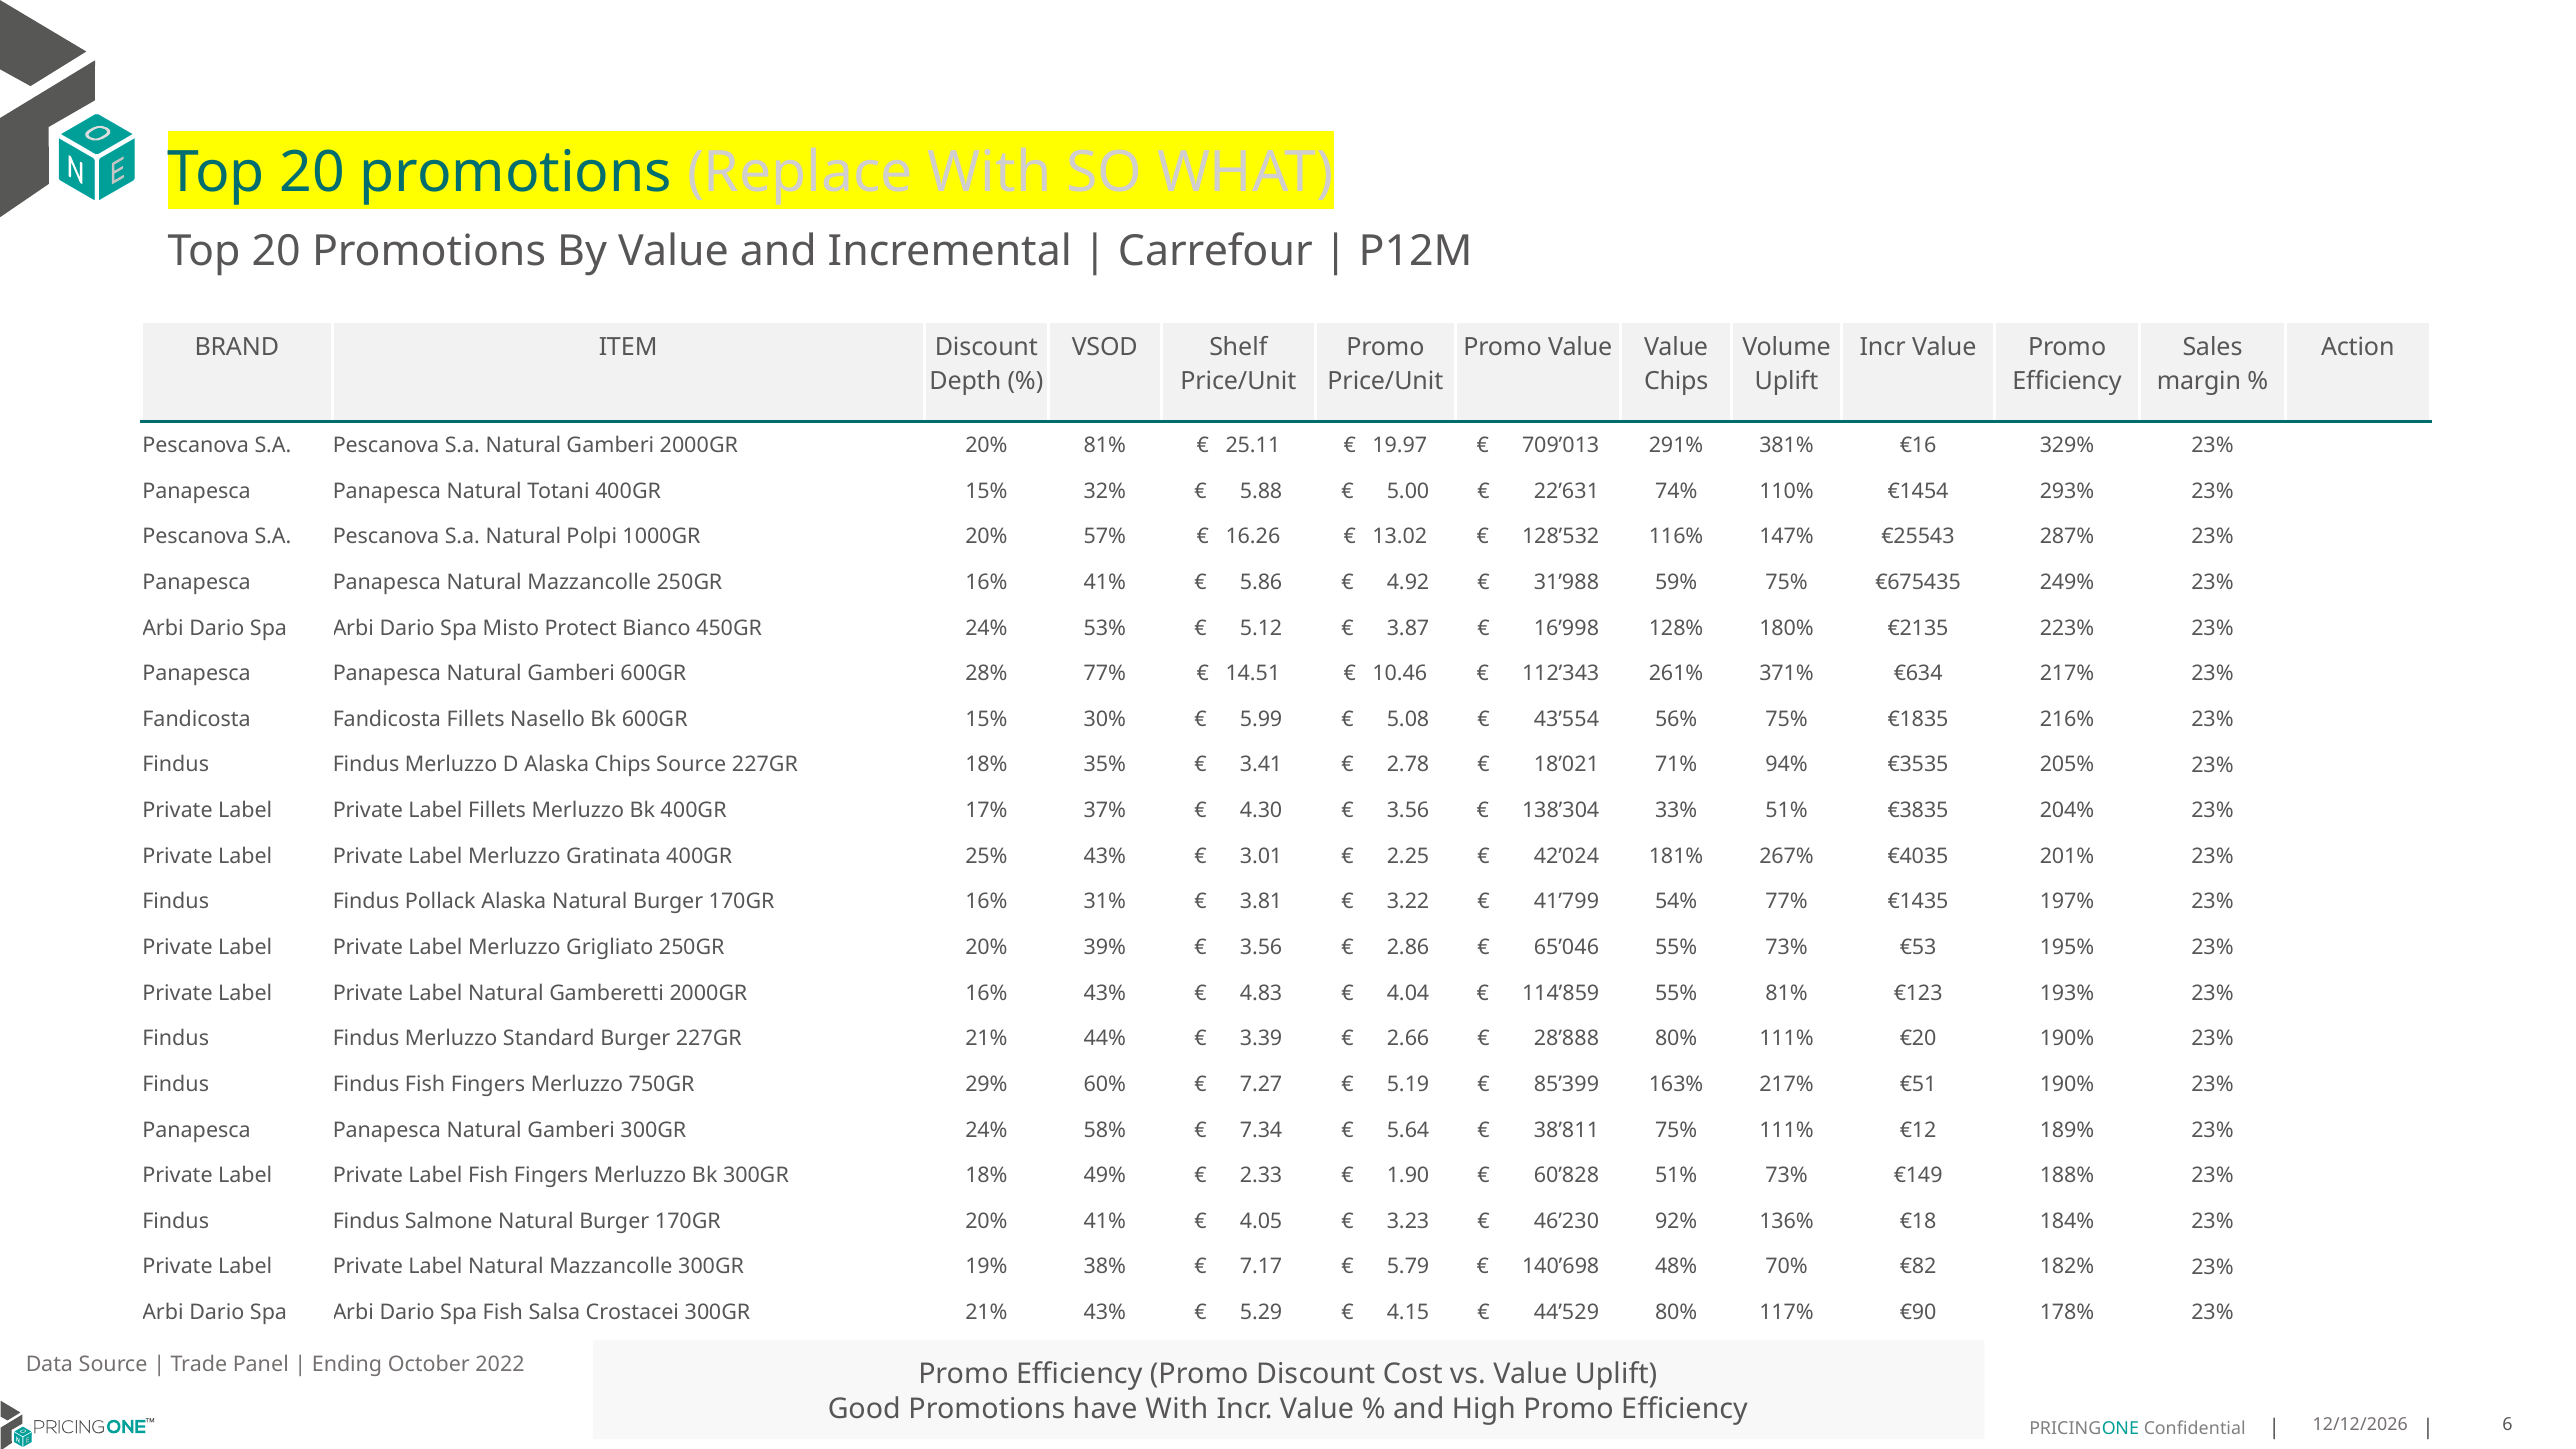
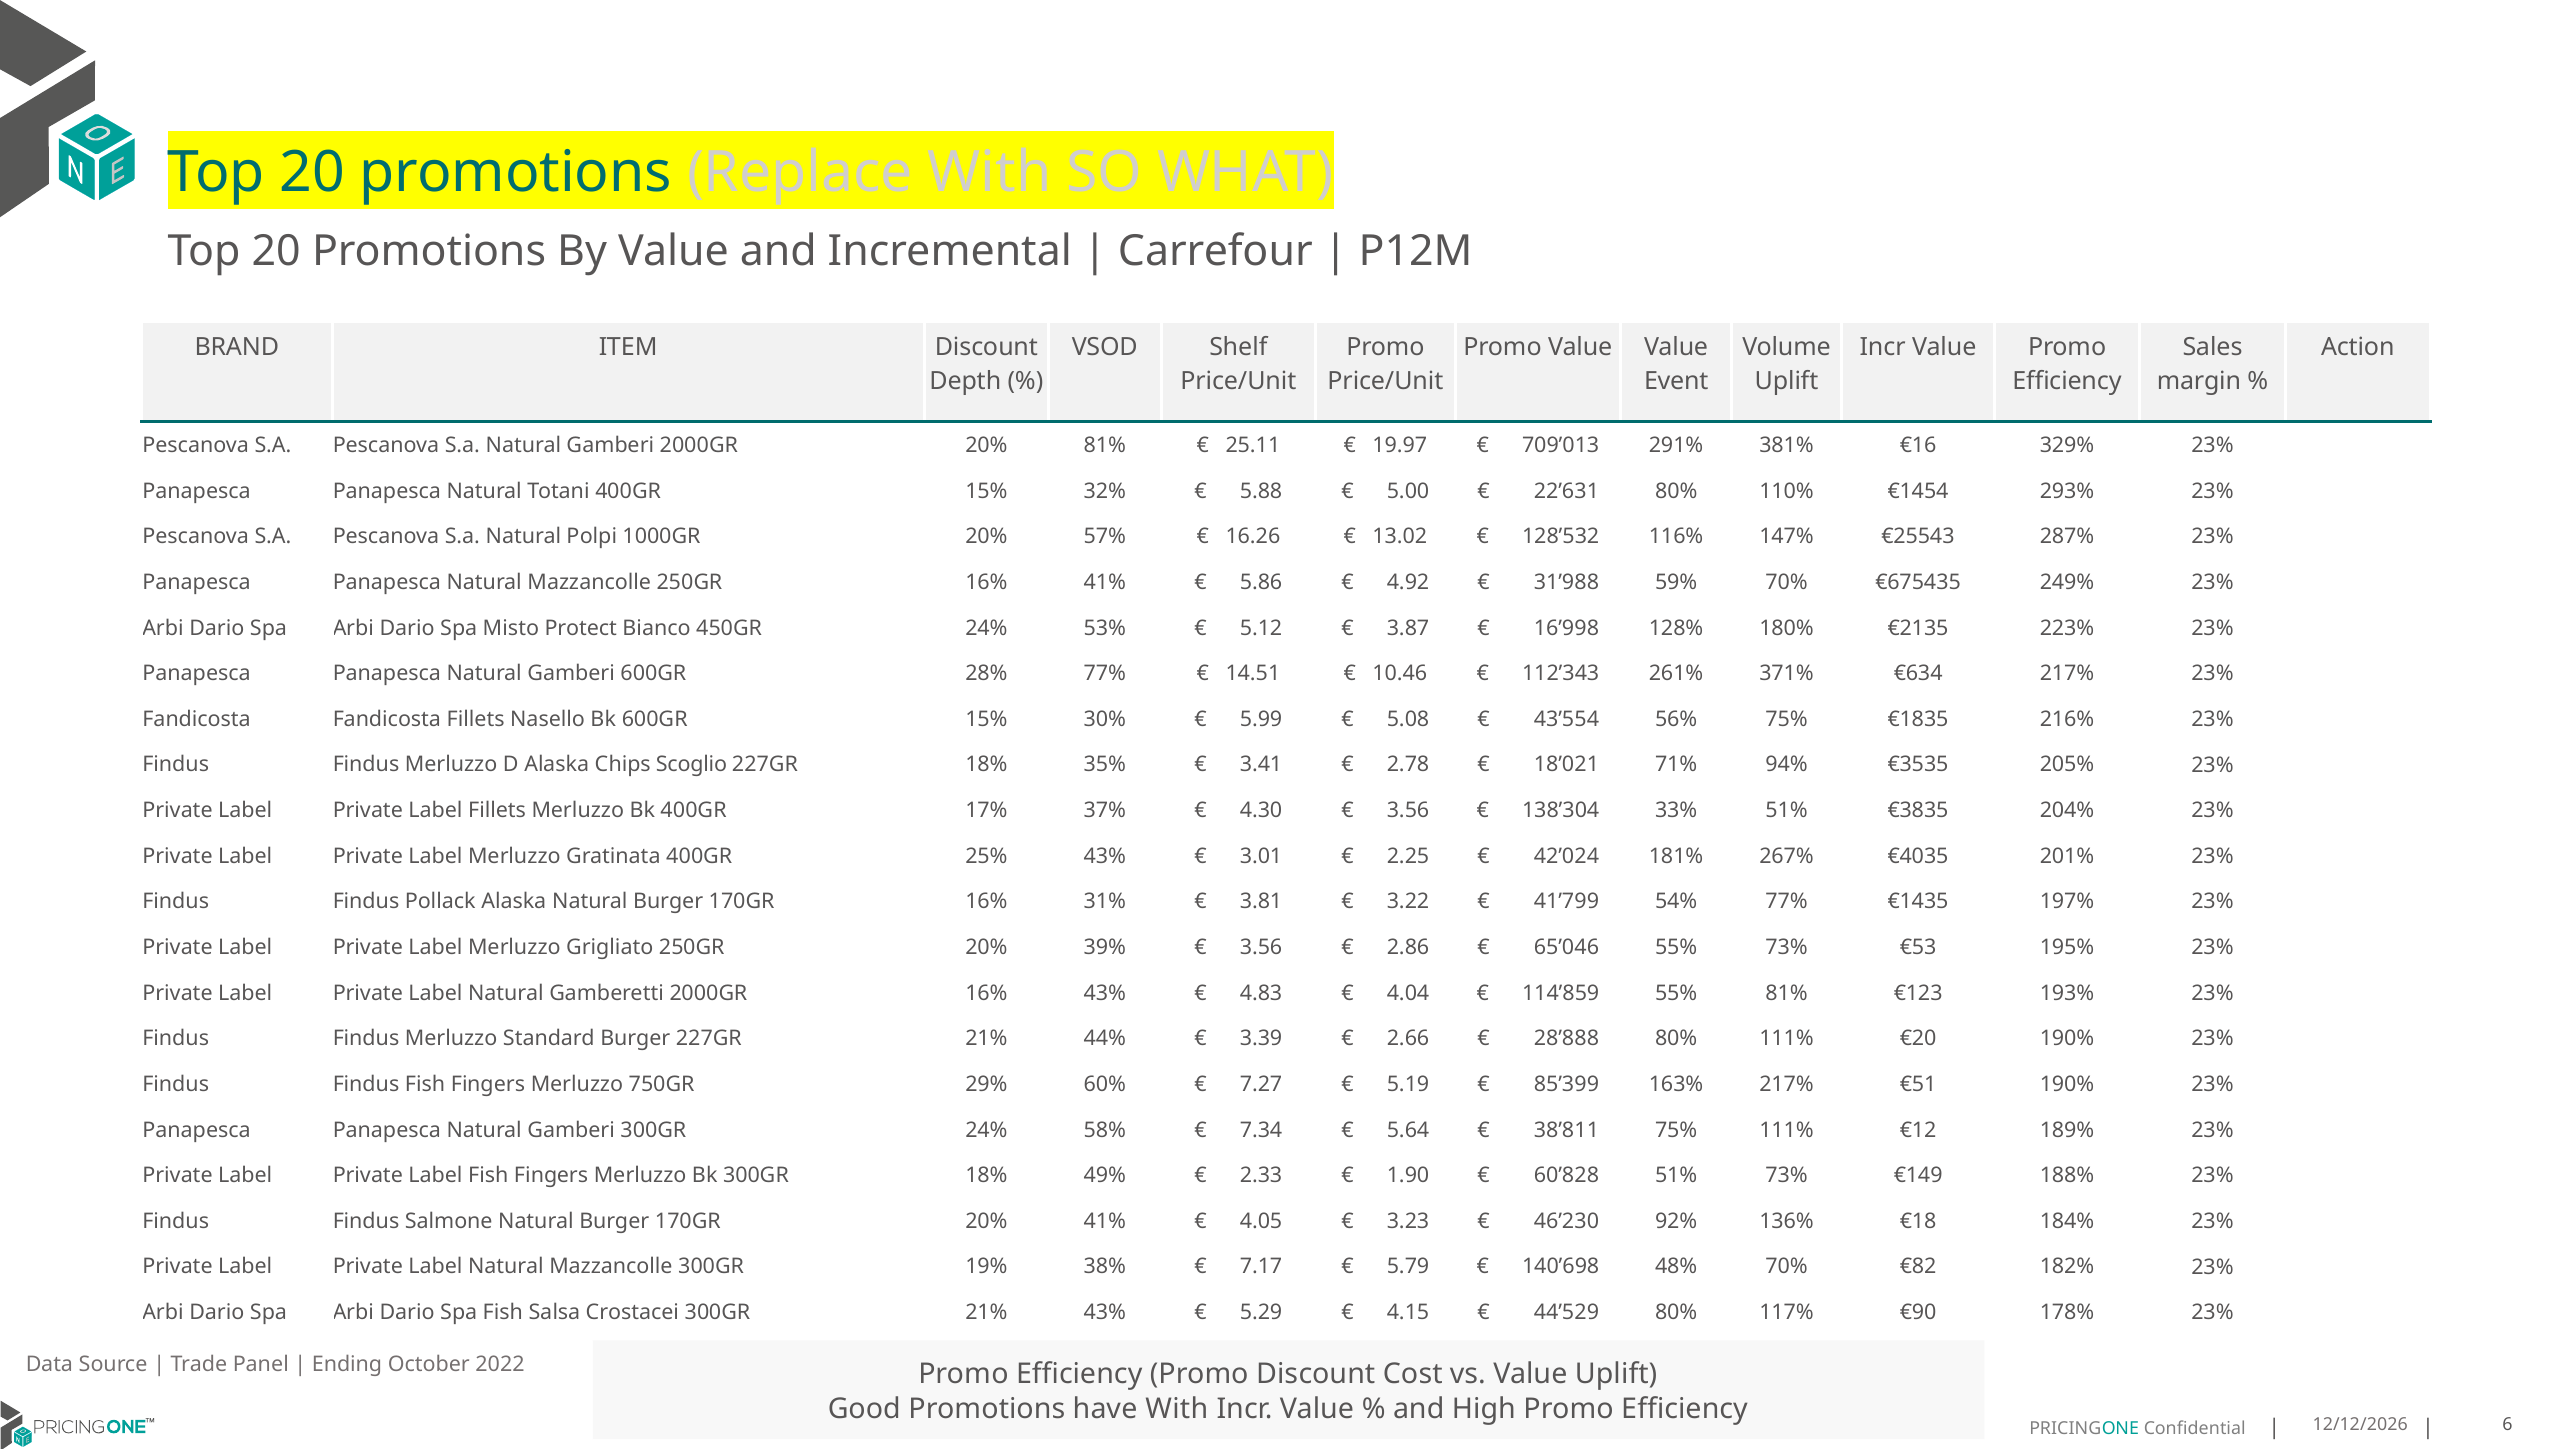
Chips at (1676, 381): Chips -> Event
22’631 74%: 74% -> 80%
59% 75%: 75% -> 70%
Chips Source: Source -> Scoglio
